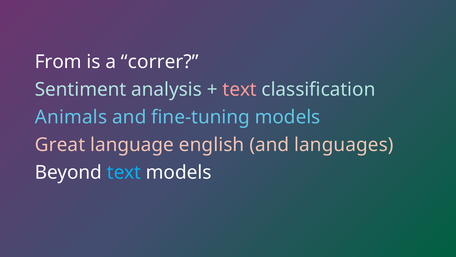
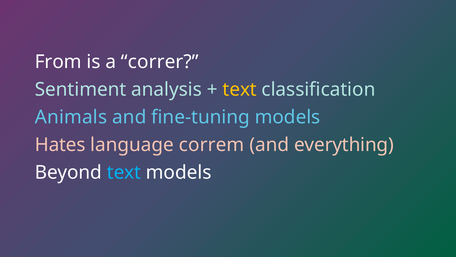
text at (240, 89) colour: pink -> yellow
Great: Great -> Hates
english: english -> correm
languages: languages -> everything
